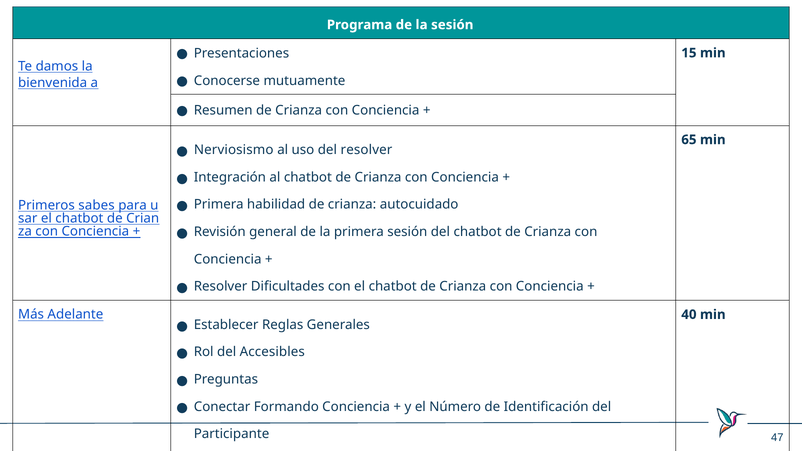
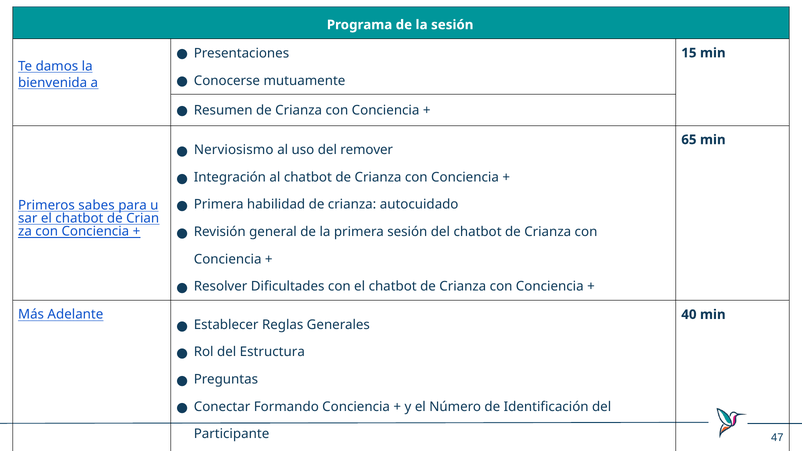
del resolver: resolver -> remover
Accesibles: Accesibles -> Estructura
